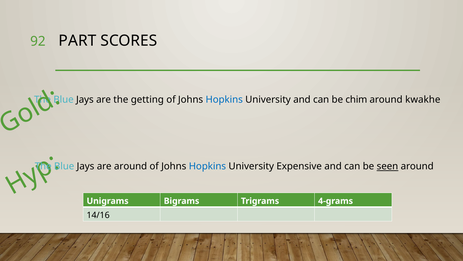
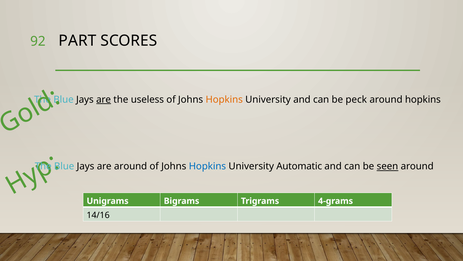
are at (104, 99) underline: none -> present
getting: getting -> useless
Hopkins at (224, 99) colour: blue -> orange
chim: chim -> peck
around kwakhe: kwakhe -> hopkins
Expensive: Expensive -> Automatic
